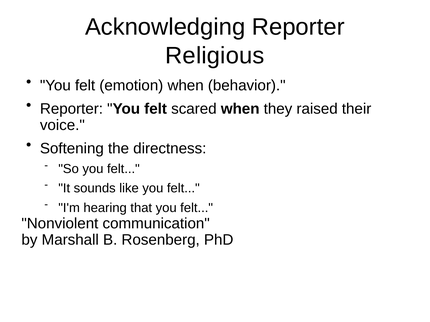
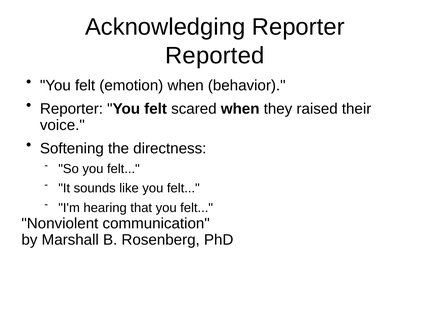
Religious: Religious -> Reported
